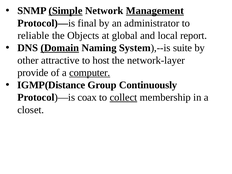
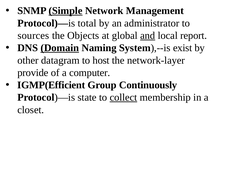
Management underline: present -> none
final: final -> total
reliable: reliable -> sources
and underline: none -> present
suite: suite -> exist
attractive: attractive -> datagram
computer underline: present -> none
IGMP(Distance: IGMP(Distance -> IGMP(Efficient
coax: coax -> state
